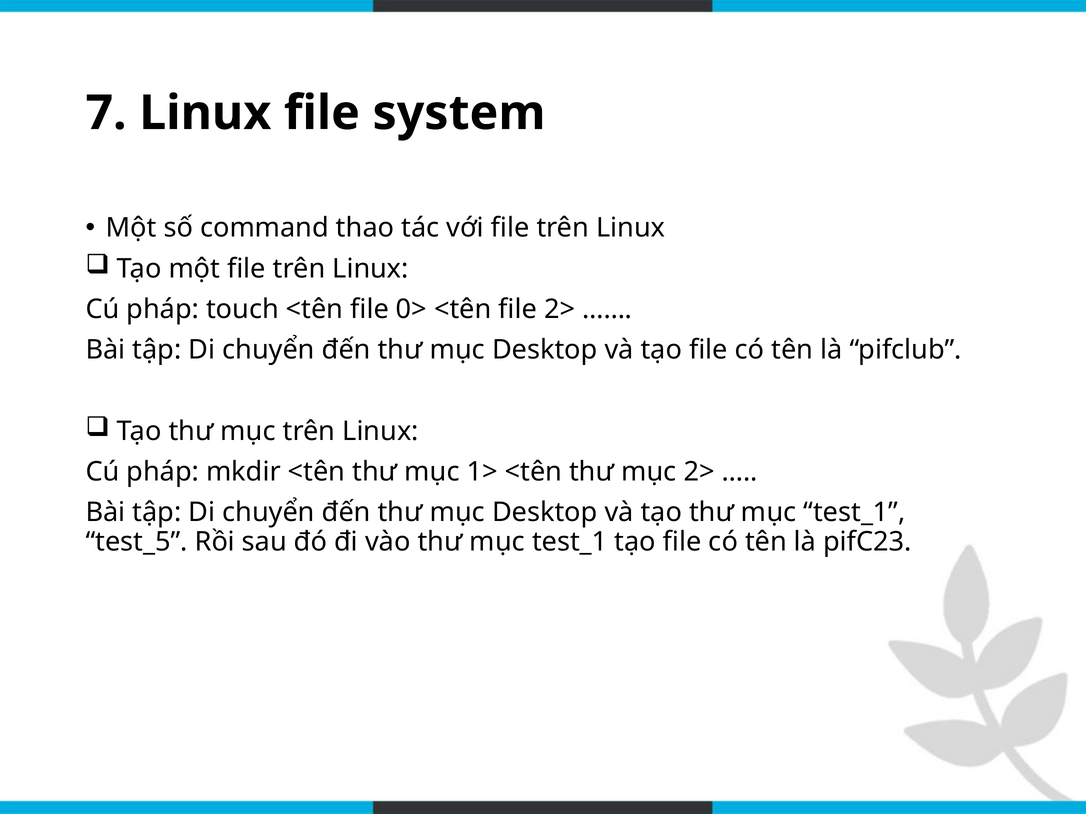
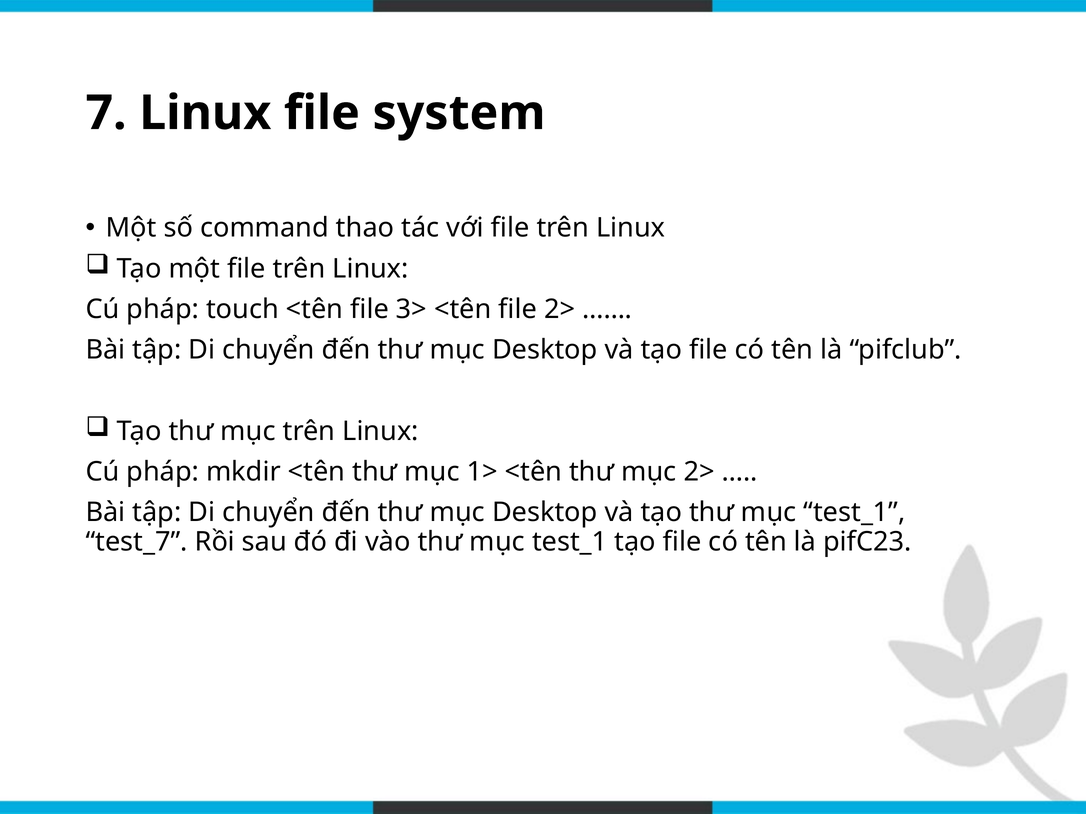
0>: 0> -> 3>
test_5: test_5 -> test_7
